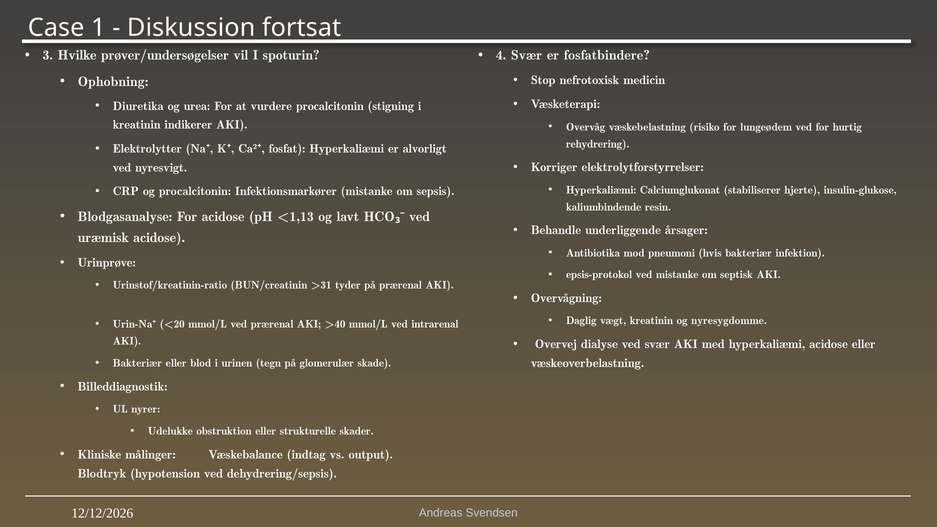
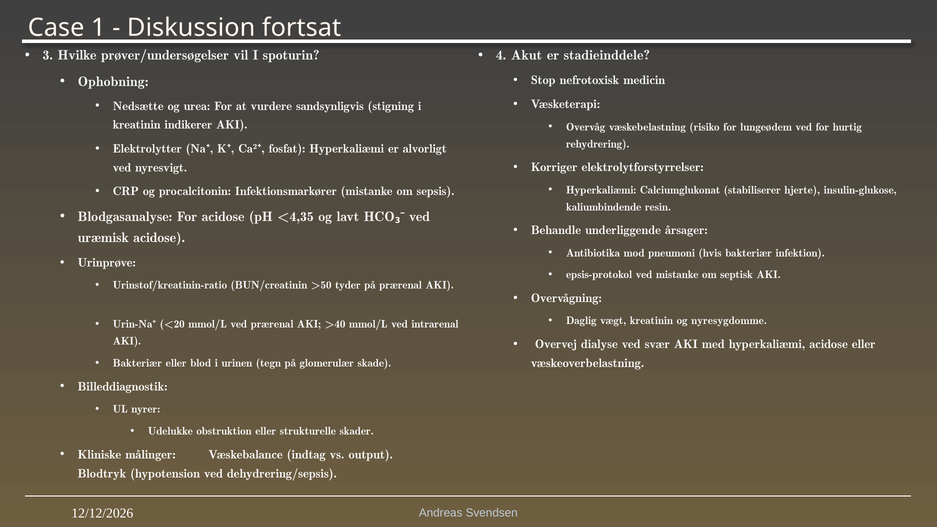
4 Svær: Svær -> Akut
fosfatbindere: fosfatbindere -> stadieinddele
Diuretika: Diuretika -> Nedsætte
vurdere procalcitonin: procalcitonin -> sandsynligvis
<1,13: <1,13 -> <4,35
>31: >31 -> >50
